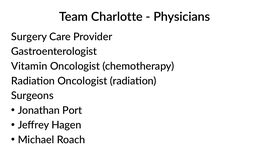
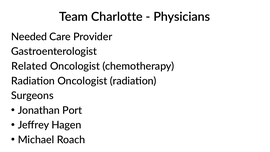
Surgery: Surgery -> Needed
Vitamin: Vitamin -> Related
